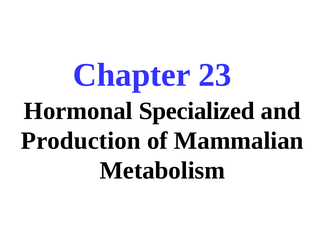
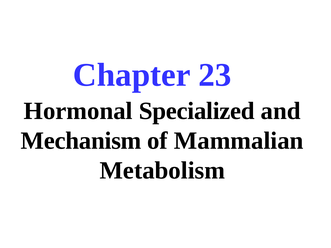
Production: Production -> Mechanism
